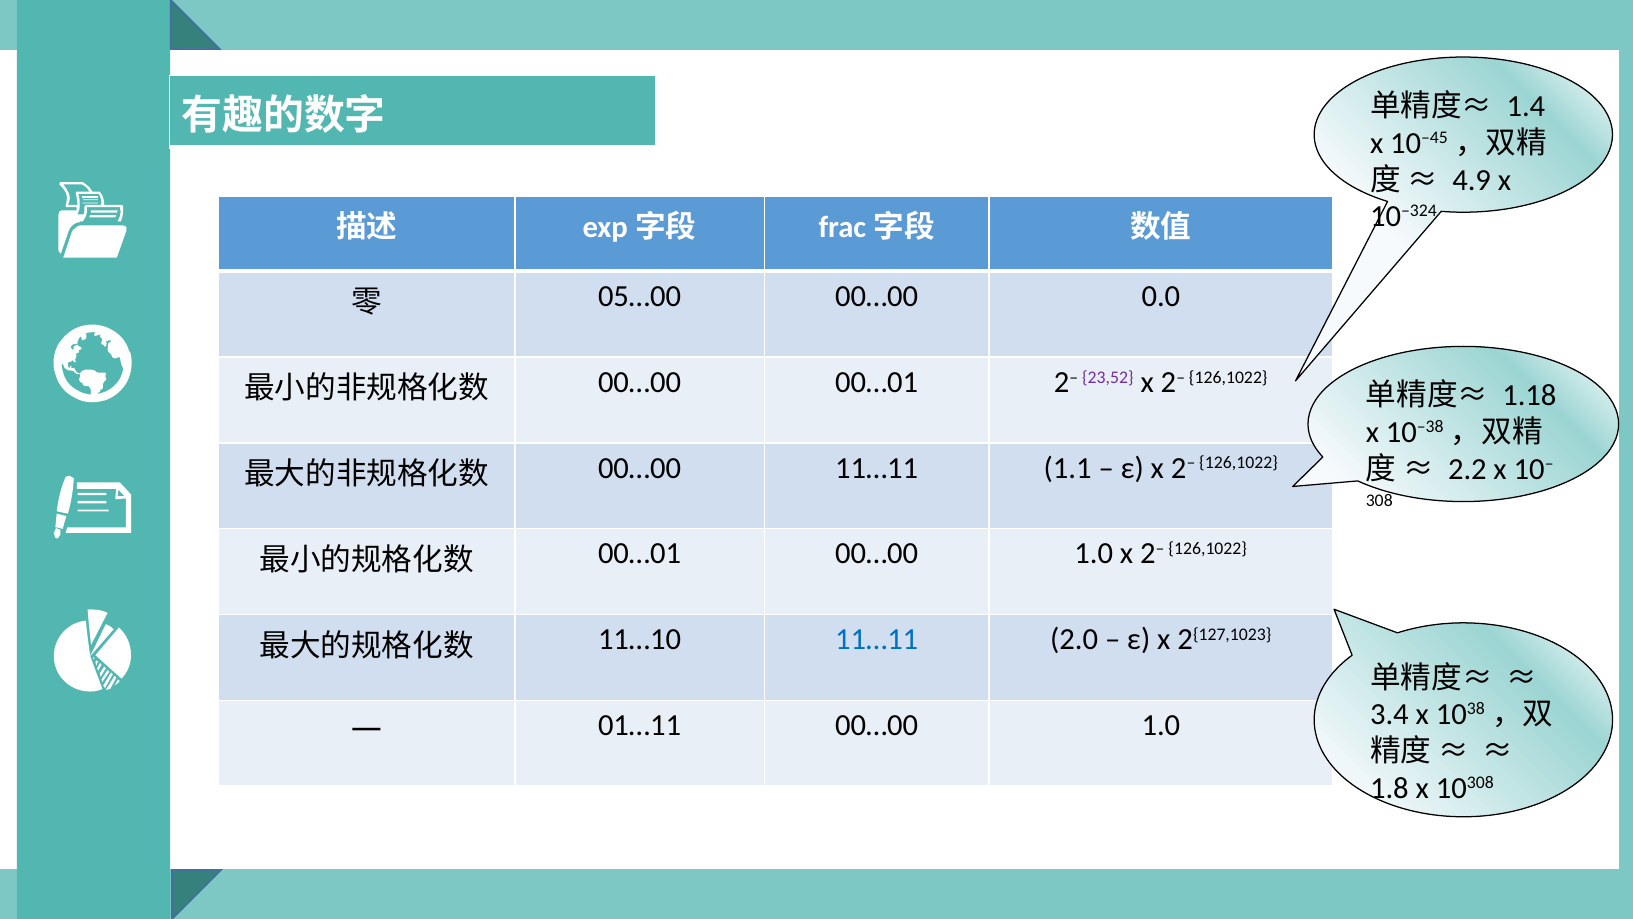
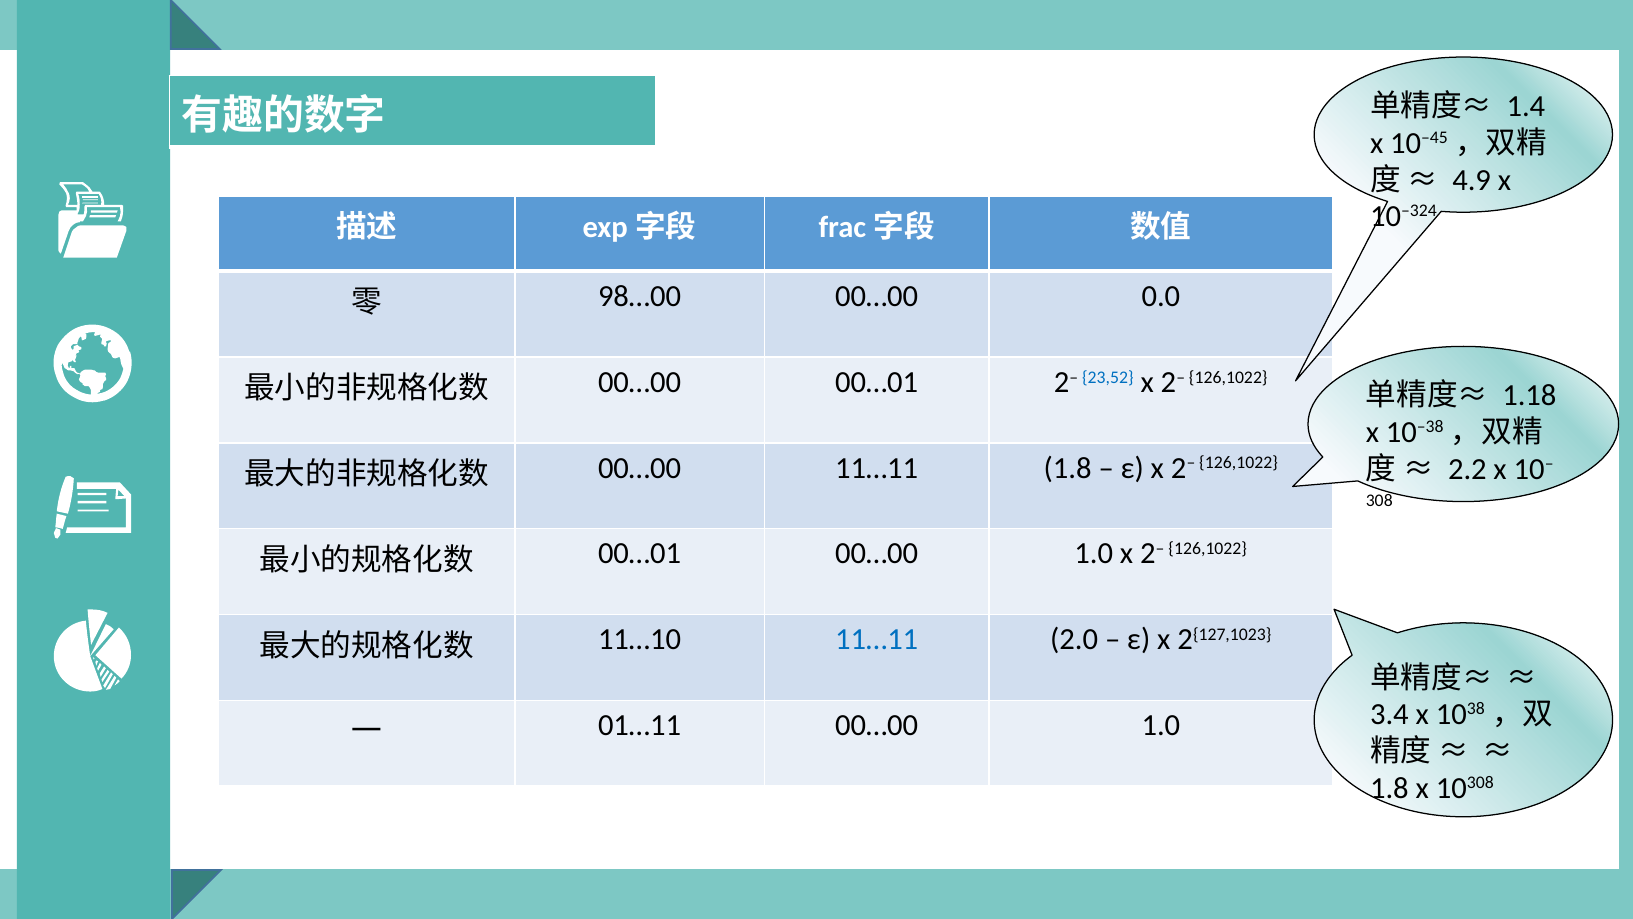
05…00: 05…00 -> 98…00
23,52 colour: purple -> blue
11…11 1.1: 1.1 -> 1.8
